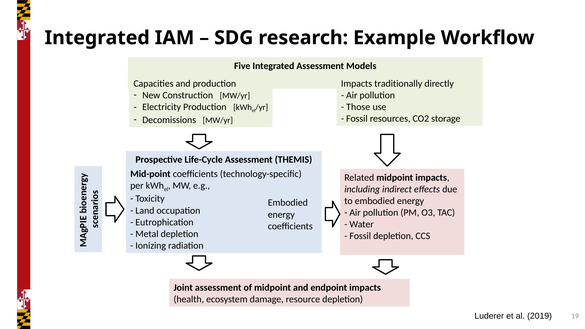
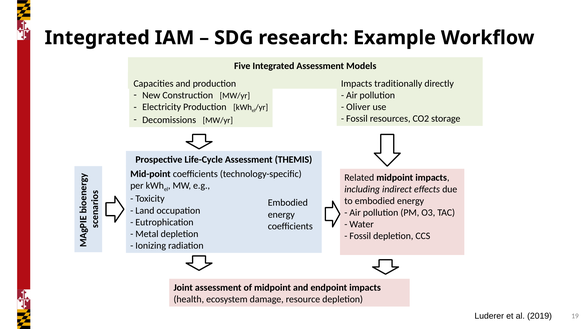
Those: Those -> Oliver
